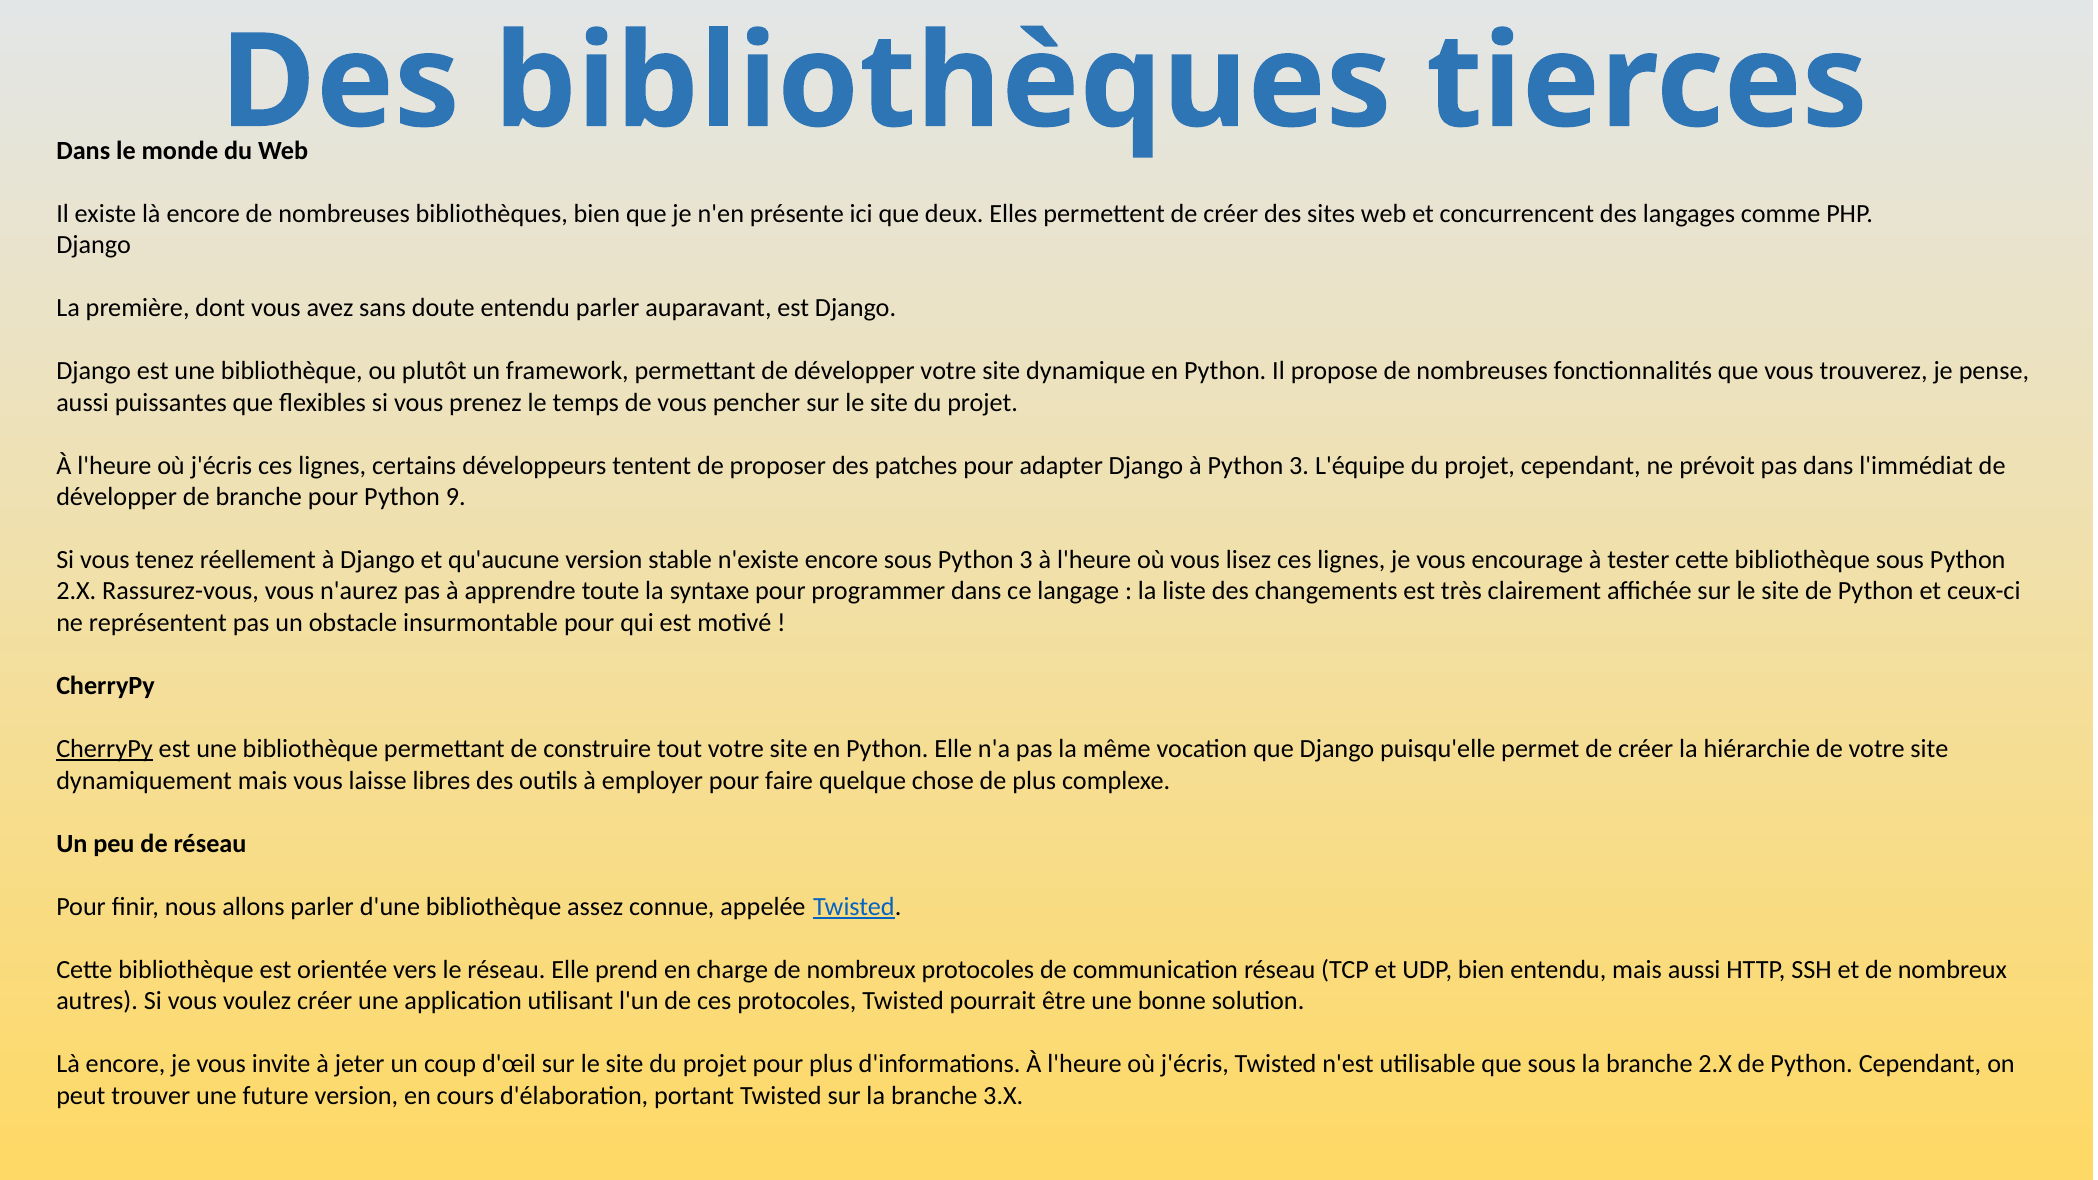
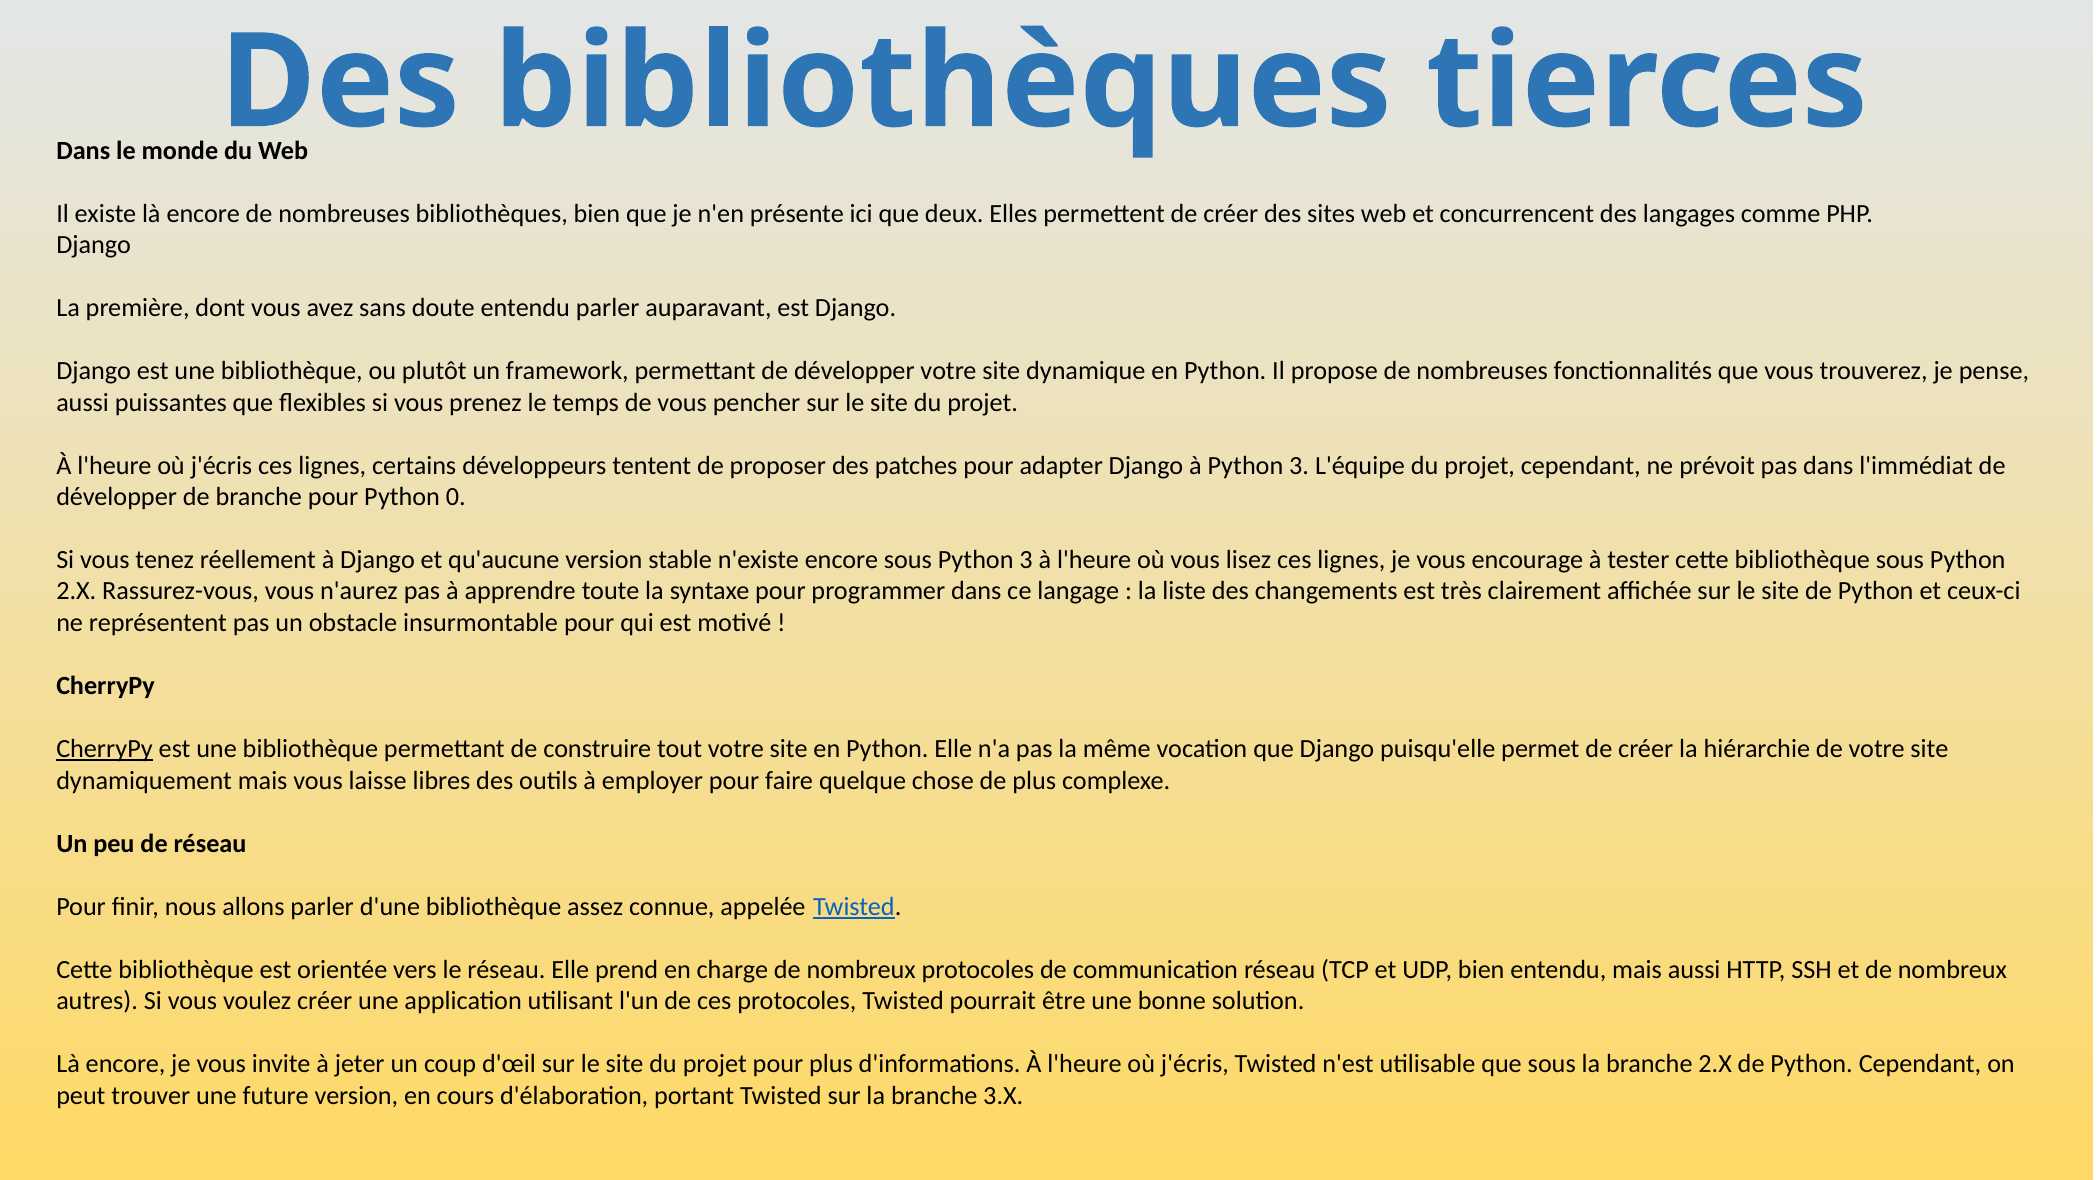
9: 9 -> 0
